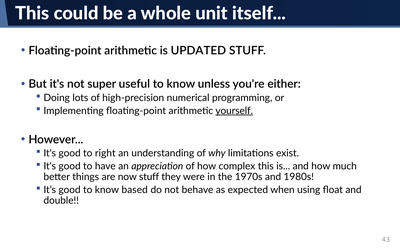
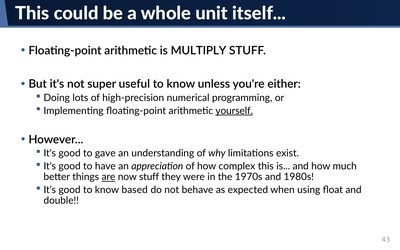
UPDATED: UPDATED -> MULTIPLY
right: right -> gave
are underline: none -> present
